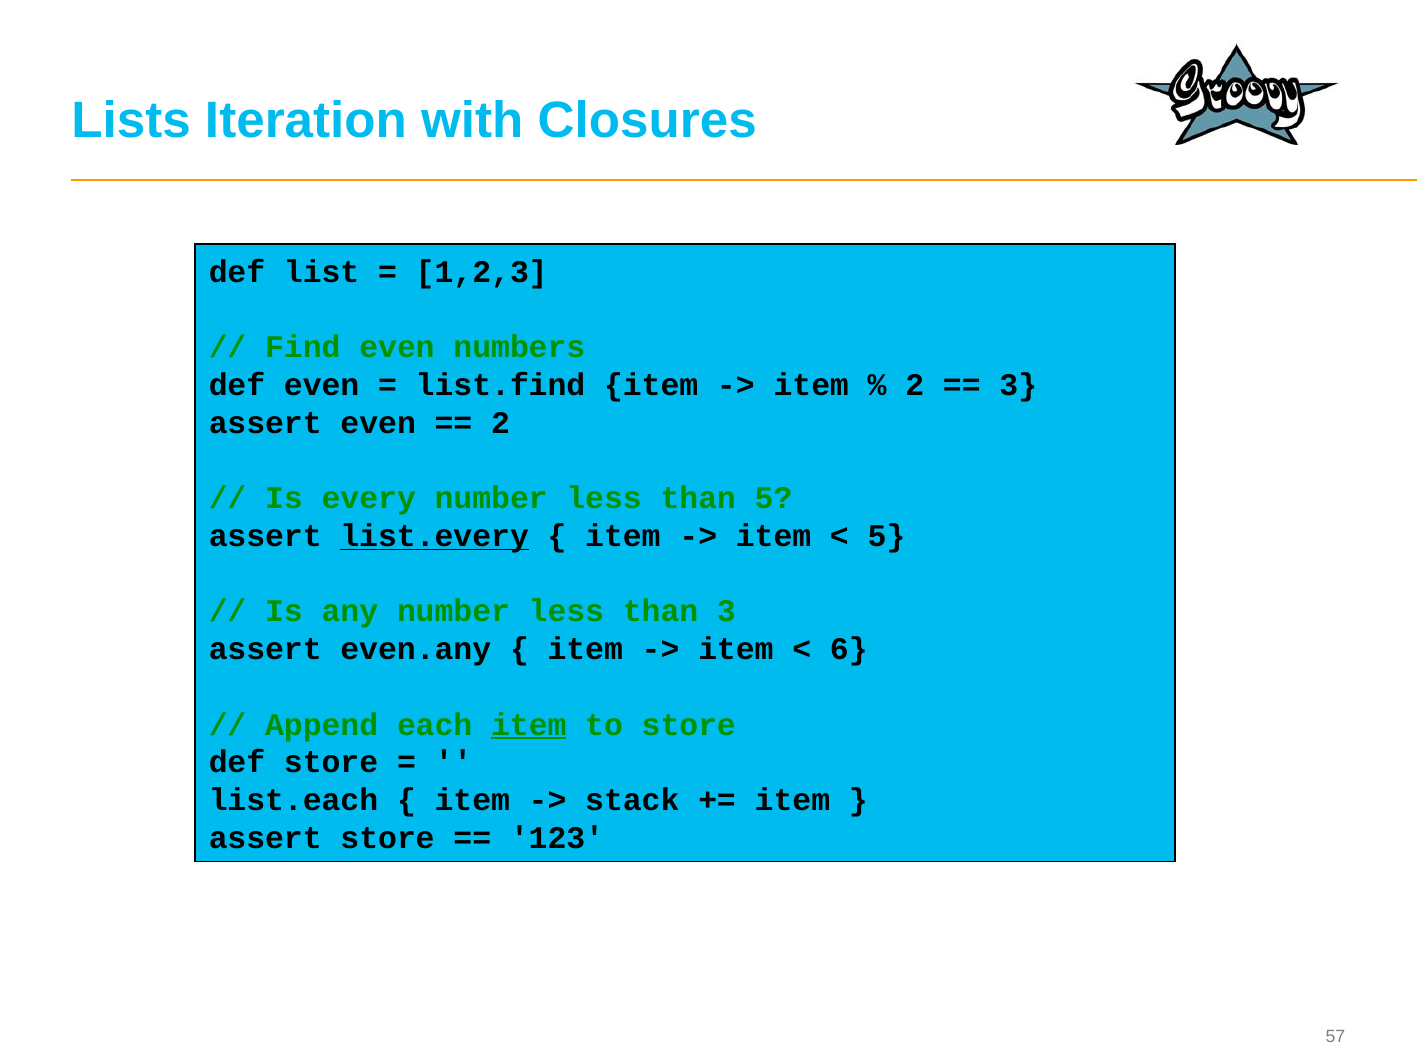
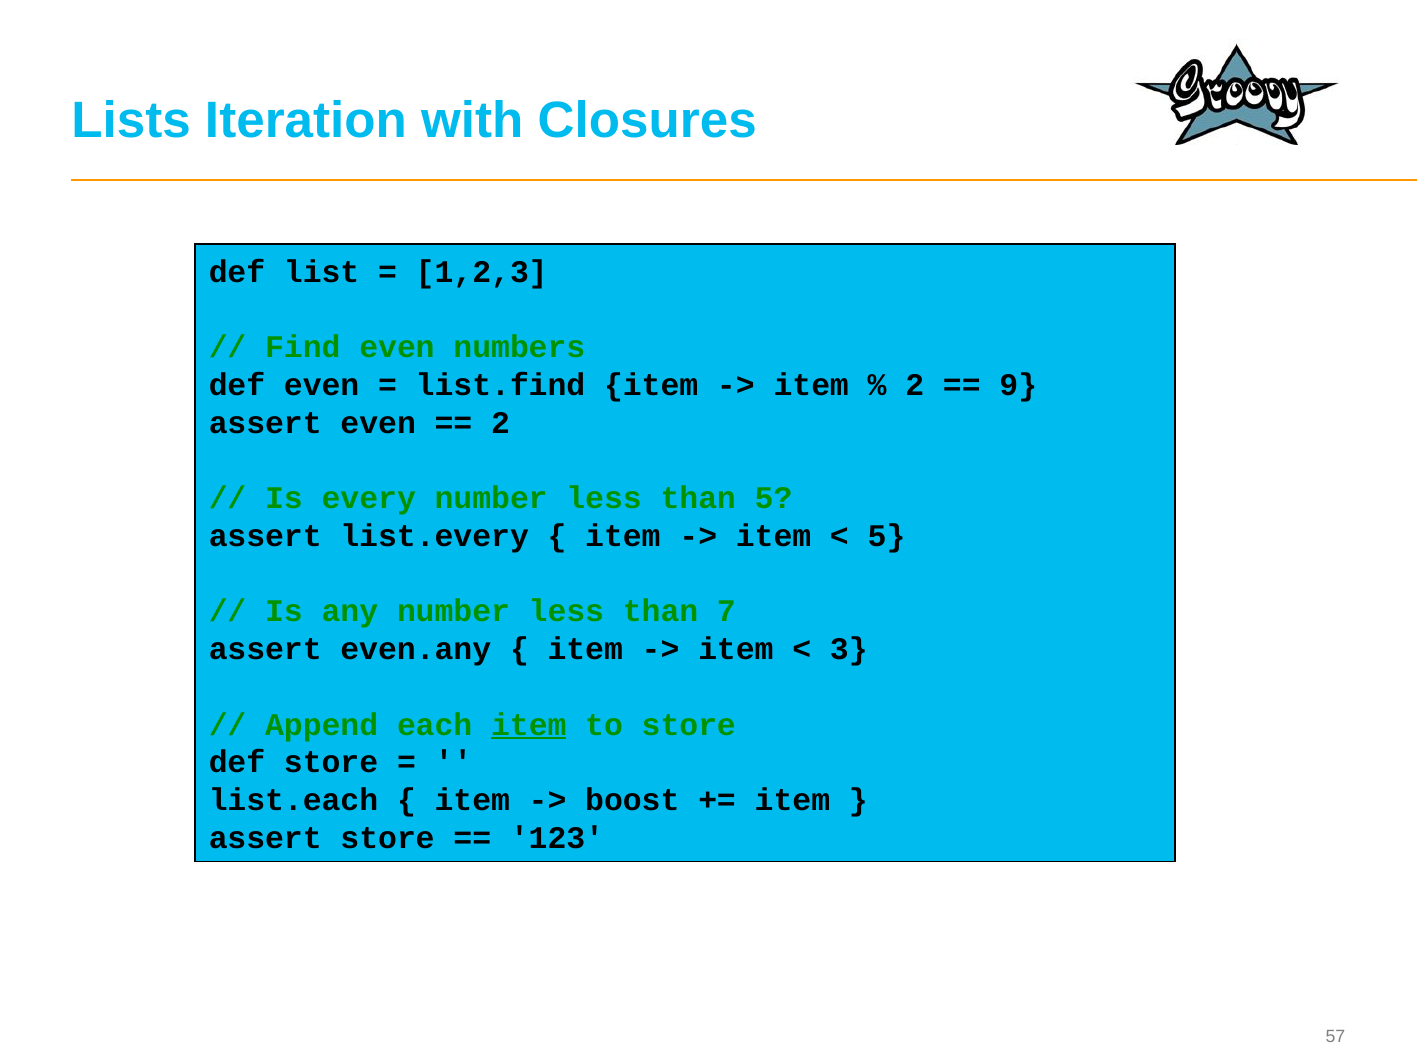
3 at (1018, 385): 3 -> 9
list.every underline: present -> none
than 3: 3 -> 7
6: 6 -> 3
stack: stack -> boost
